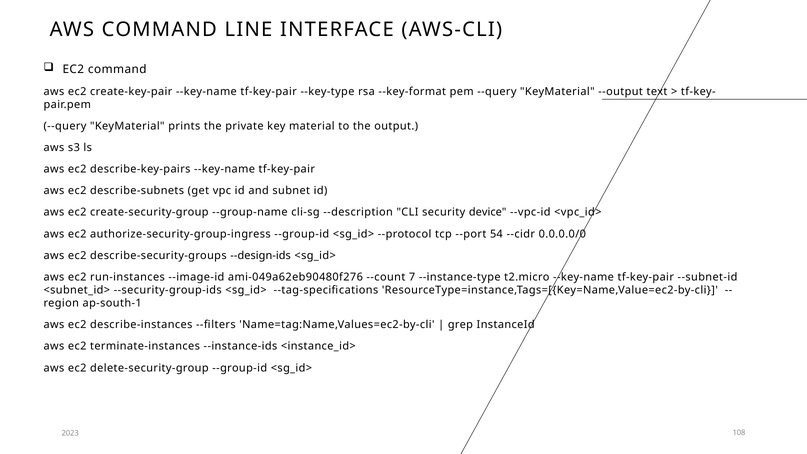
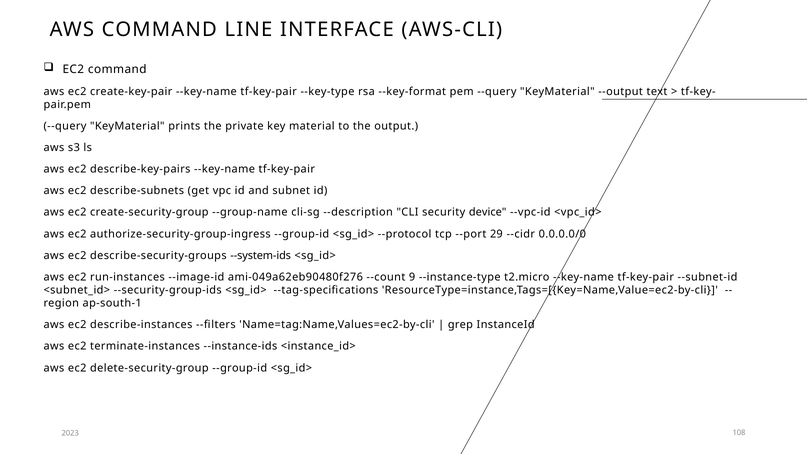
54: 54 -> 29
--design-ids: --design-ids -> --system-ids
7: 7 -> 9
